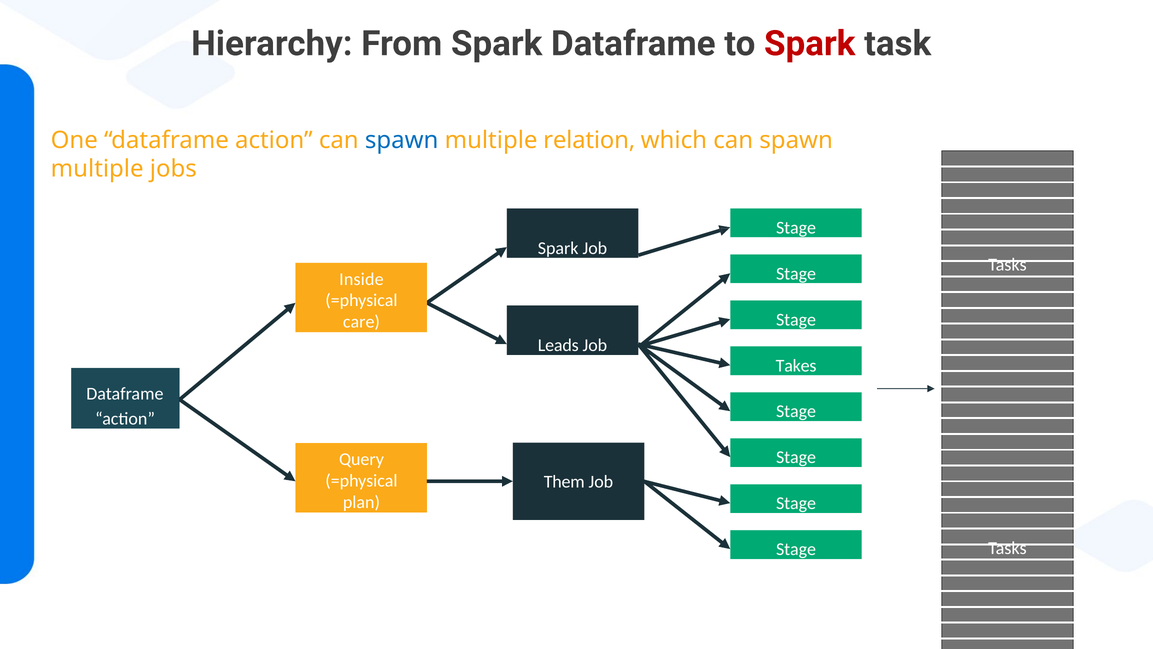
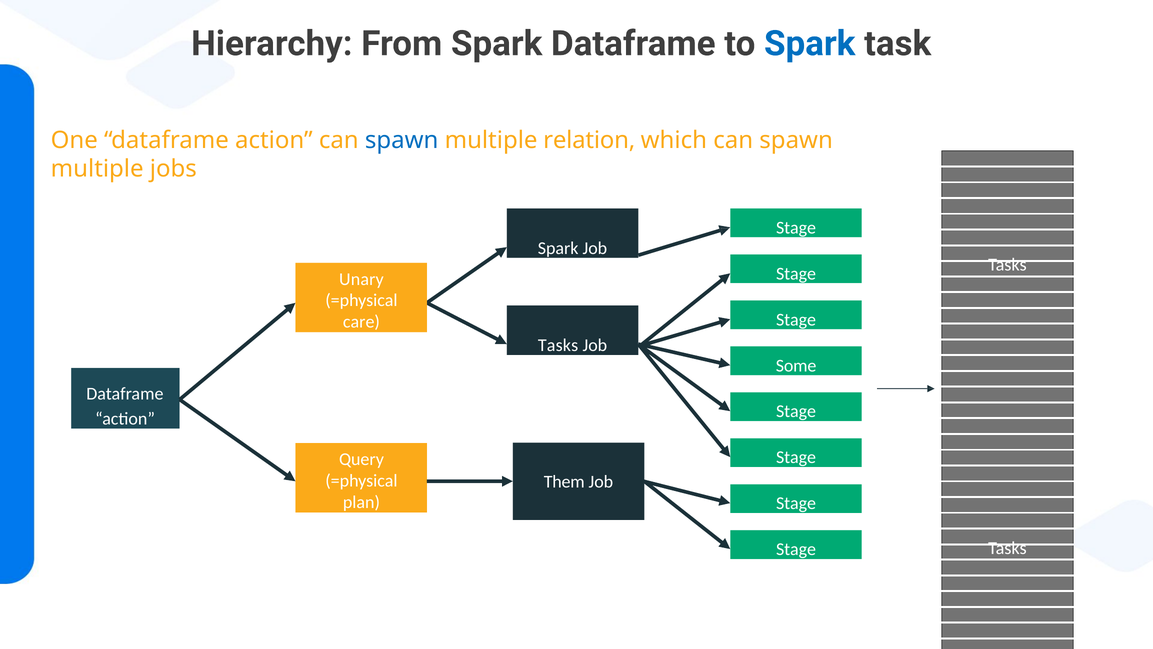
Spark at (810, 44) colour: red -> blue
Inside: Inside -> Unary
Leads at (558, 345): Leads -> Tasks
Takes: Takes -> Some
